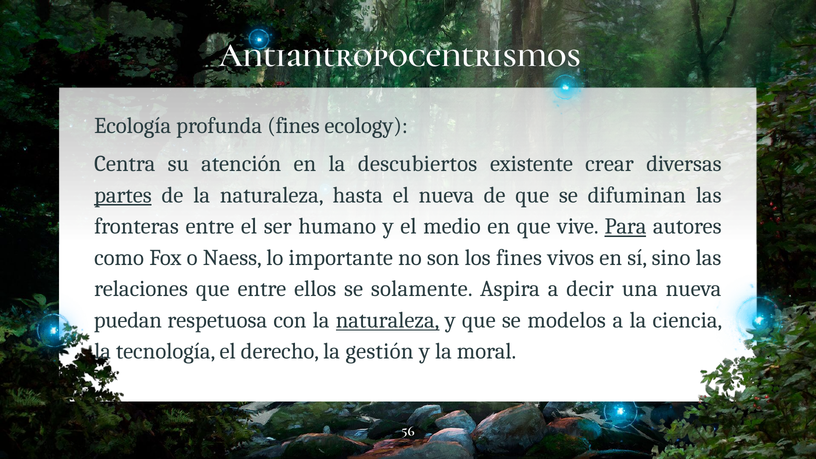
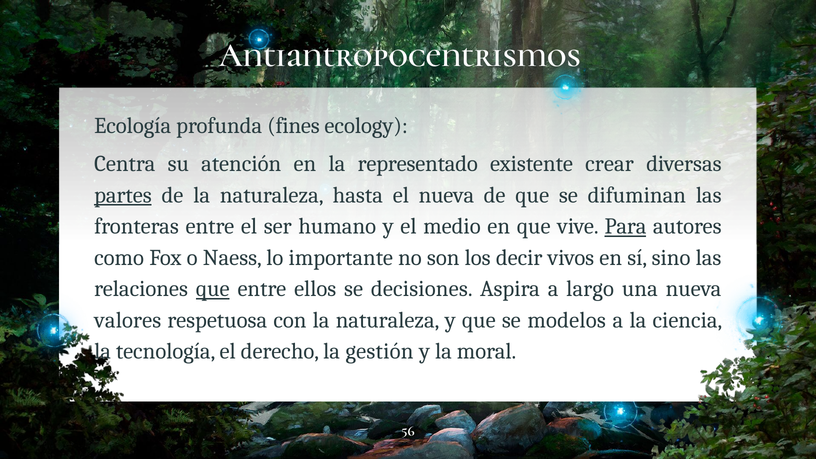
descubiertos: descubiertos -> representado
los fines: fines -> decir
que at (213, 289) underline: none -> present
solamente: solamente -> decisiones
decir: decir -> largo
puedan: puedan -> valores
naturaleza at (388, 320) underline: present -> none
